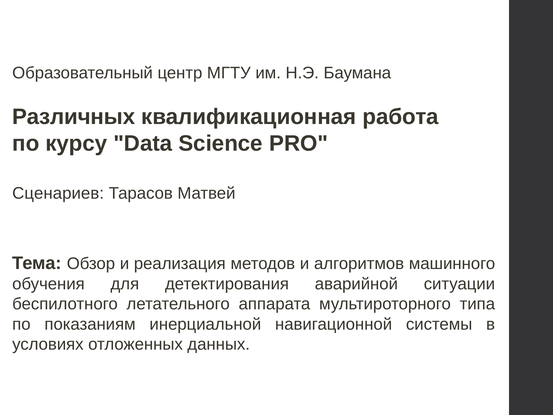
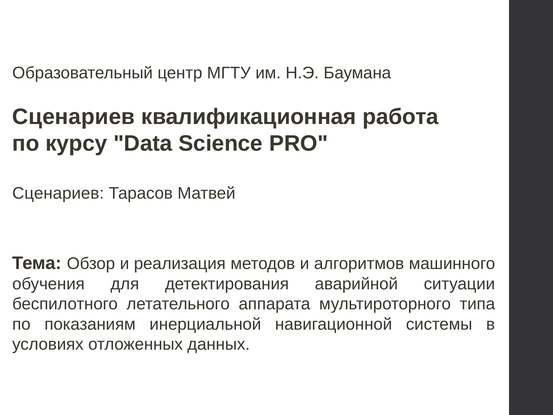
Различных at (74, 117): Различных -> Сценариев
